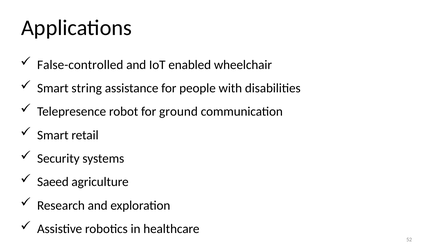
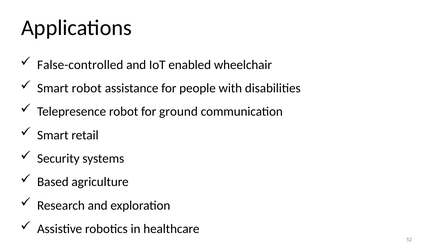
Smart string: string -> robot
Saeed: Saeed -> Based
